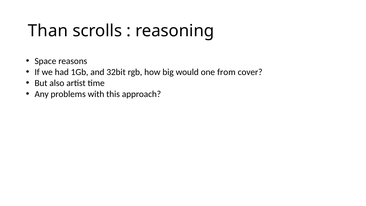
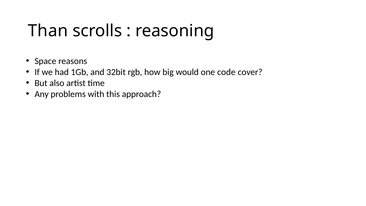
from: from -> code
